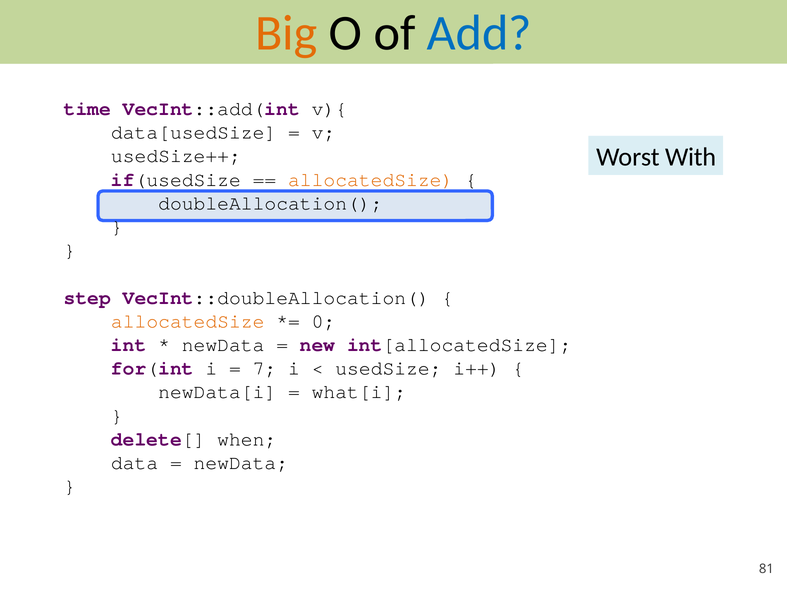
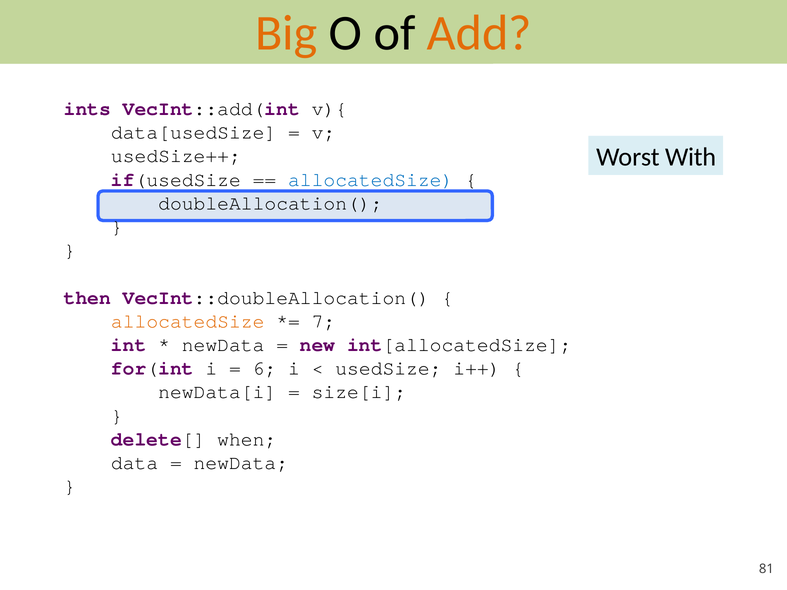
Add colour: blue -> orange
time: time -> ints
allocatedSize at (371, 180) colour: orange -> blue
step: step -> then
0: 0 -> 7
7: 7 -> 6
what[i: what[i -> size[i
